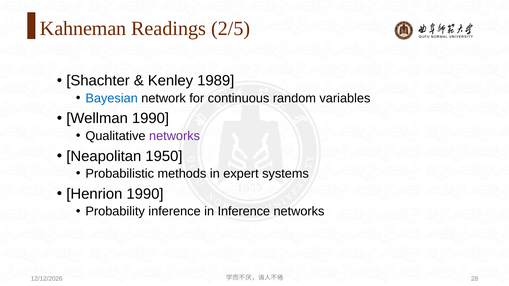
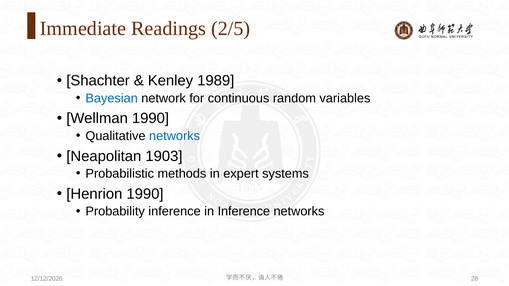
Kahneman: Kahneman -> Immediate
networks at (175, 136) colour: purple -> blue
1950: 1950 -> 1903
